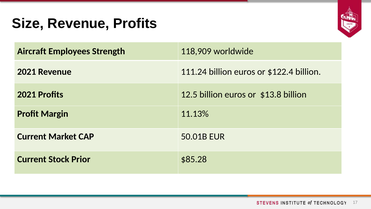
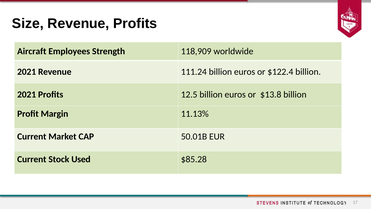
Prior: Prior -> Used
